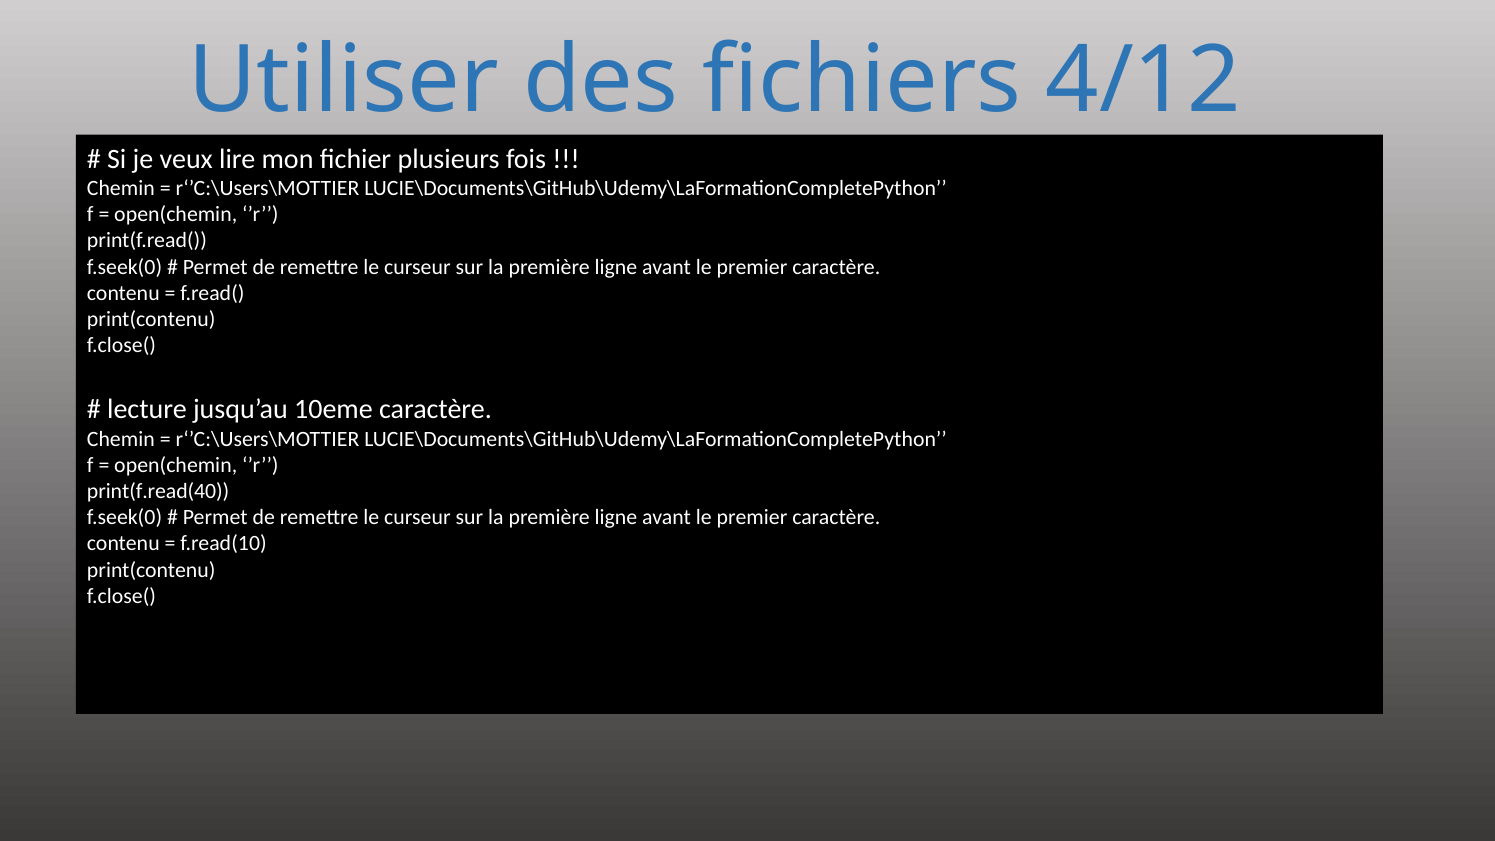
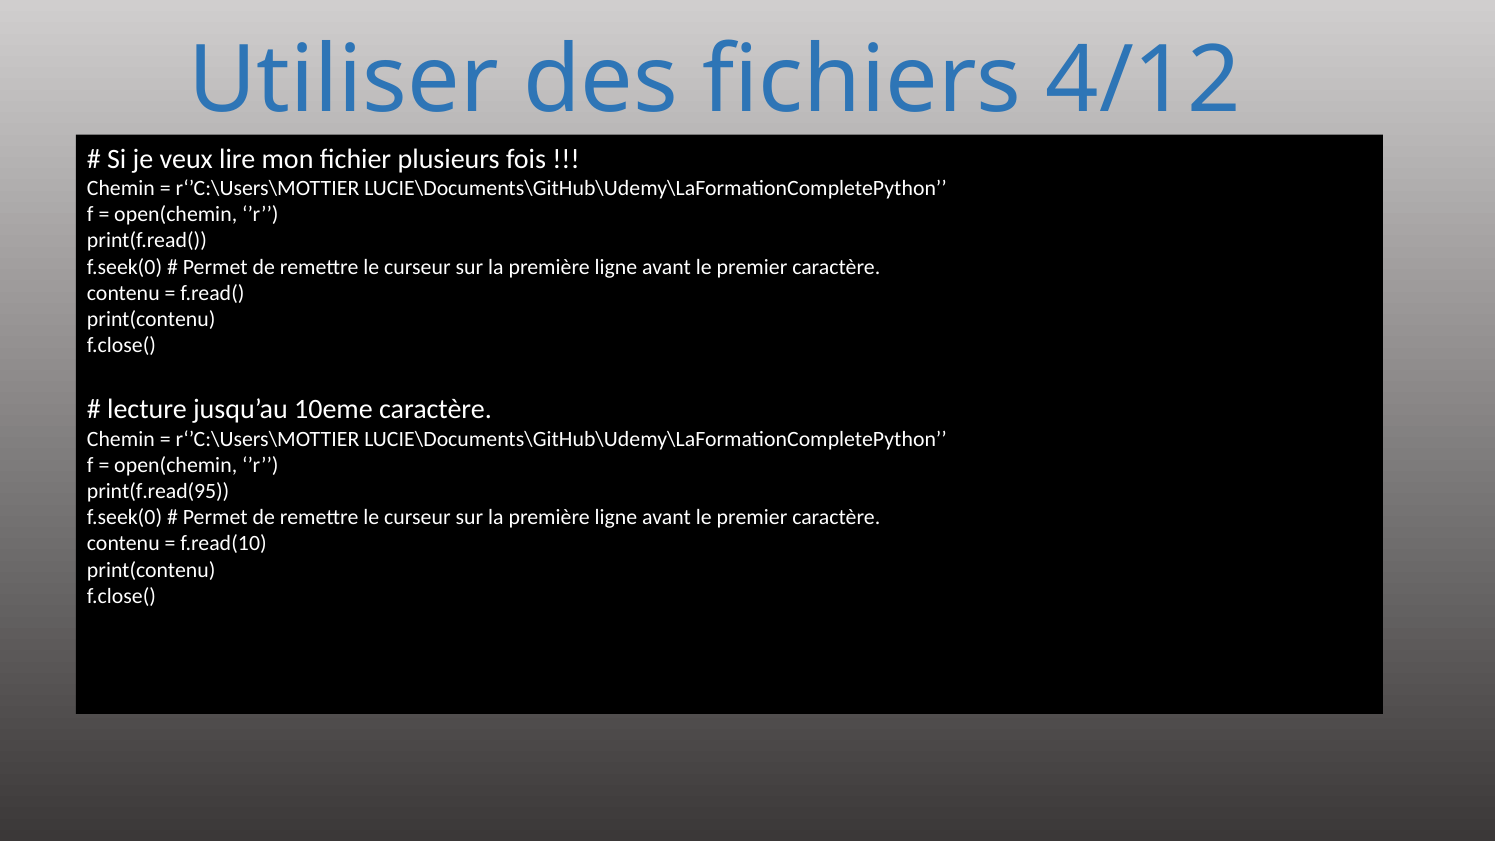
print(f.read(40: print(f.read(40 -> print(f.read(95
